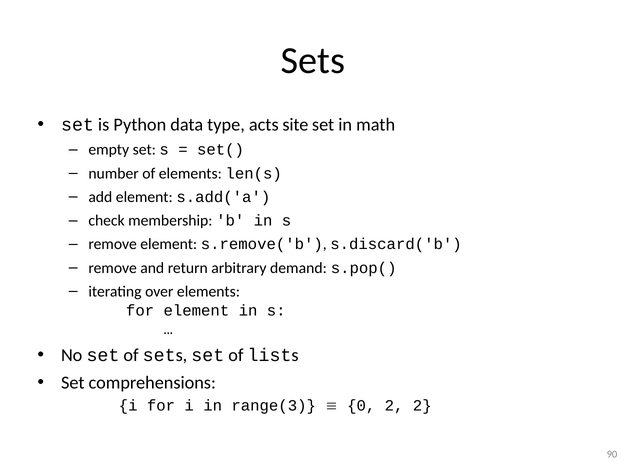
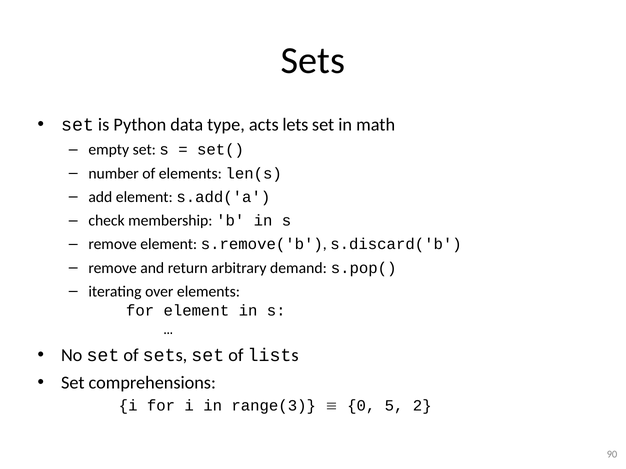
site: site -> lets
0 2: 2 -> 5
